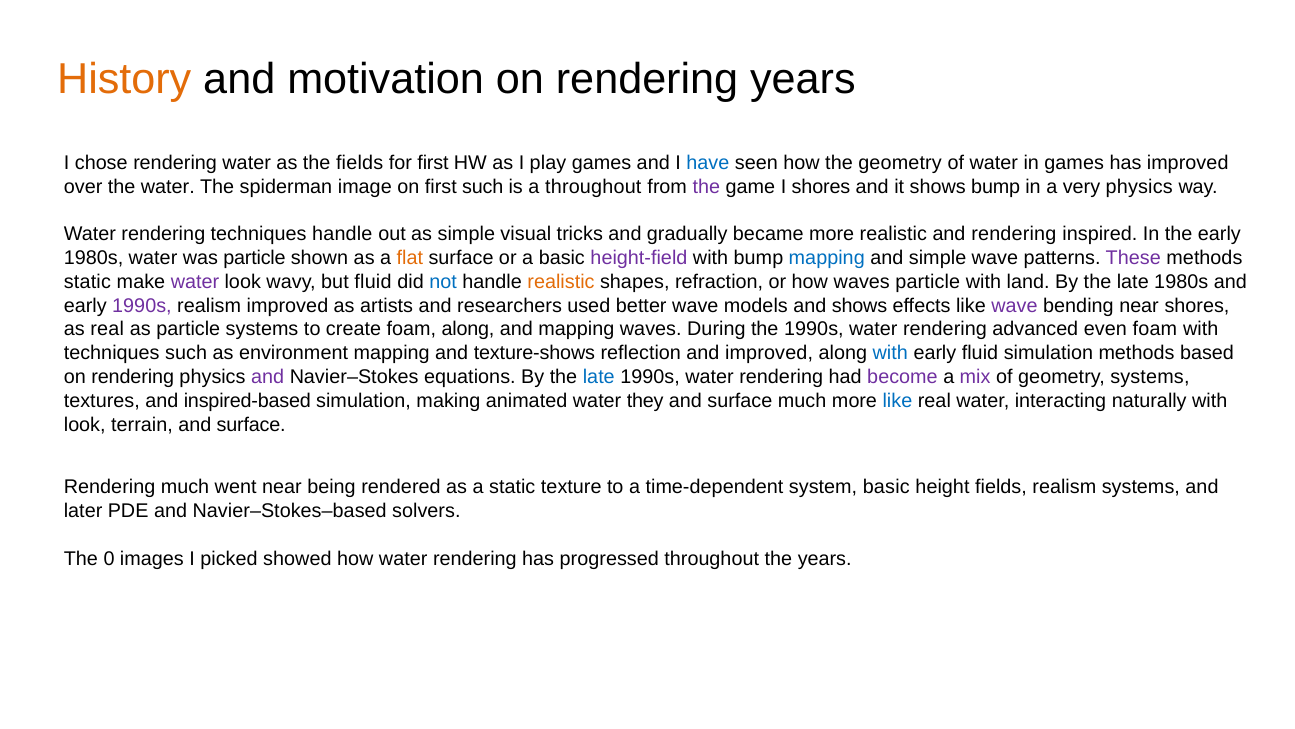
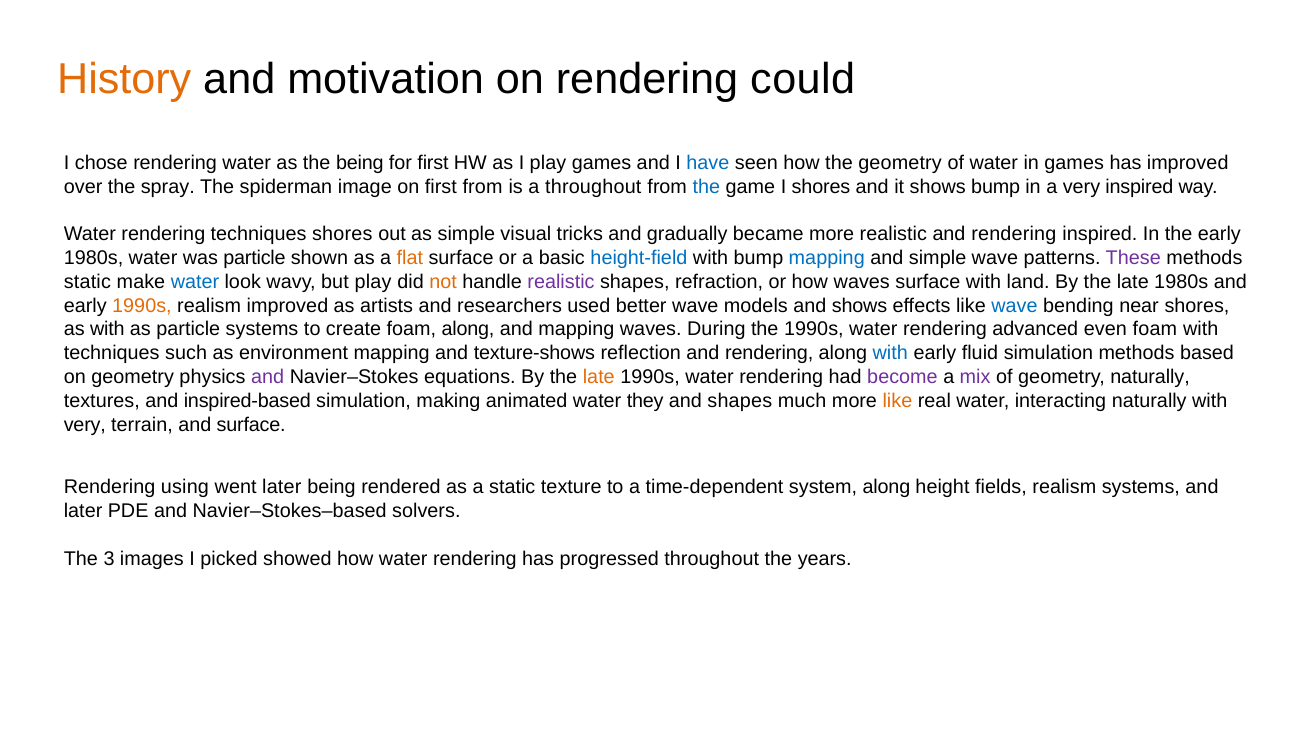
rendering years: years -> could
the fields: fields -> being
the water: water -> spray
first such: such -> from
the at (706, 187) colour: purple -> blue
very physics: physics -> inspired
techniques handle: handle -> shores
height-field colour: purple -> blue
water at (195, 282) colour: purple -> blue
but fluid: fluid -> play
not colour: blue -> orange
realistic at (561, 282) colour: orange -> purple
waves particle: particle -> surface
1990s at (142, 305) colour: purple -> orange
wave at (1015, 305) colour: purple -> blue
as real: real -> with
reflection and improved: improved -> rendering
rendering at (133, 377): rendering -> geometry
late at (599, 377) colour: blue -> orange
geometry systems: systems -> naturally
surface at (740, 400): surface -> shapes
like at (897, 400) colour: blue -> orange
look at (85, 424): look -> very
Rendering much: much -> using
went near: near -> later
system basic: basic -> along
0: 0 -> 3
